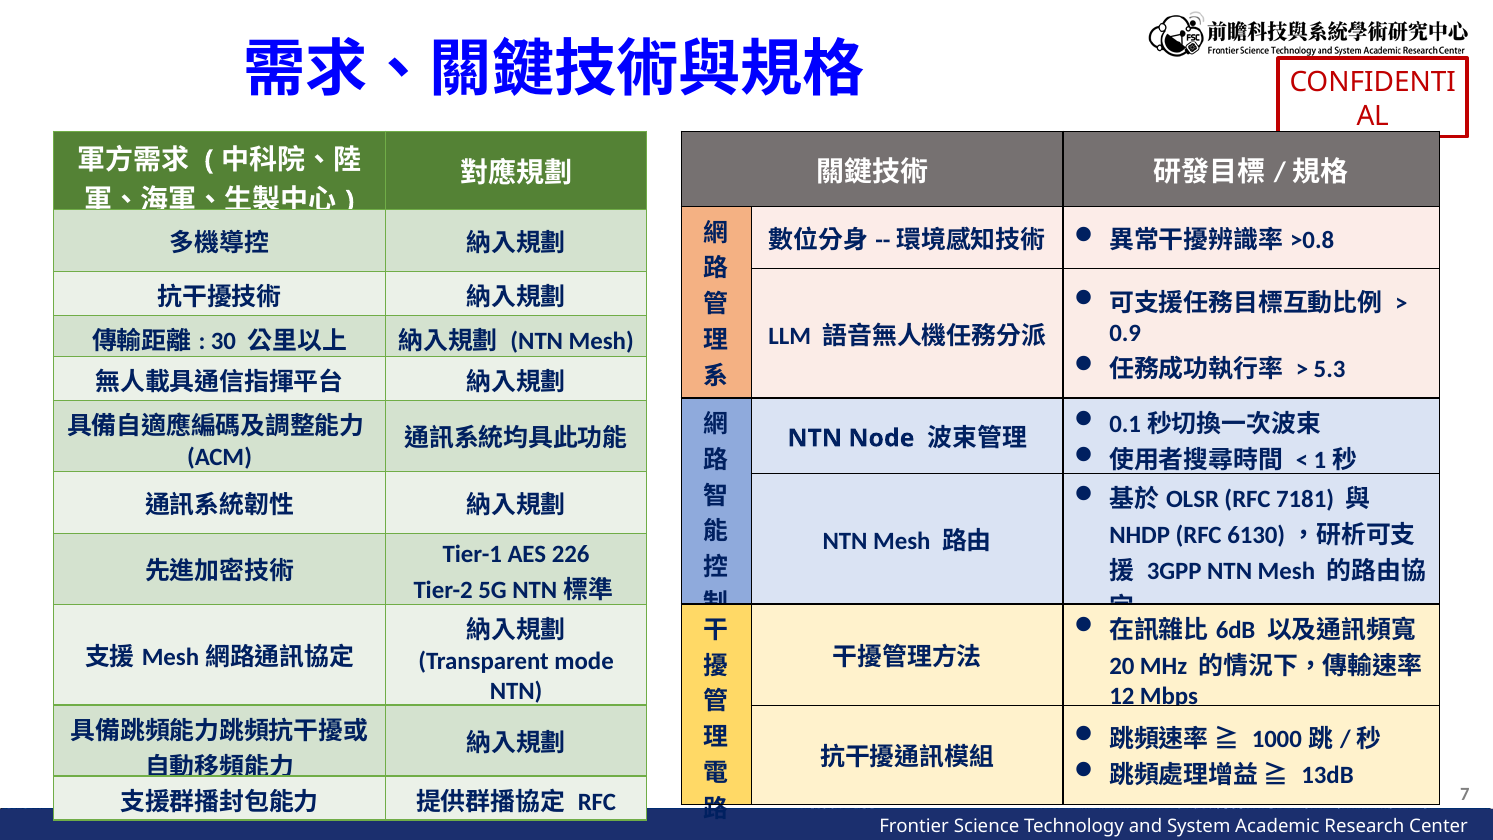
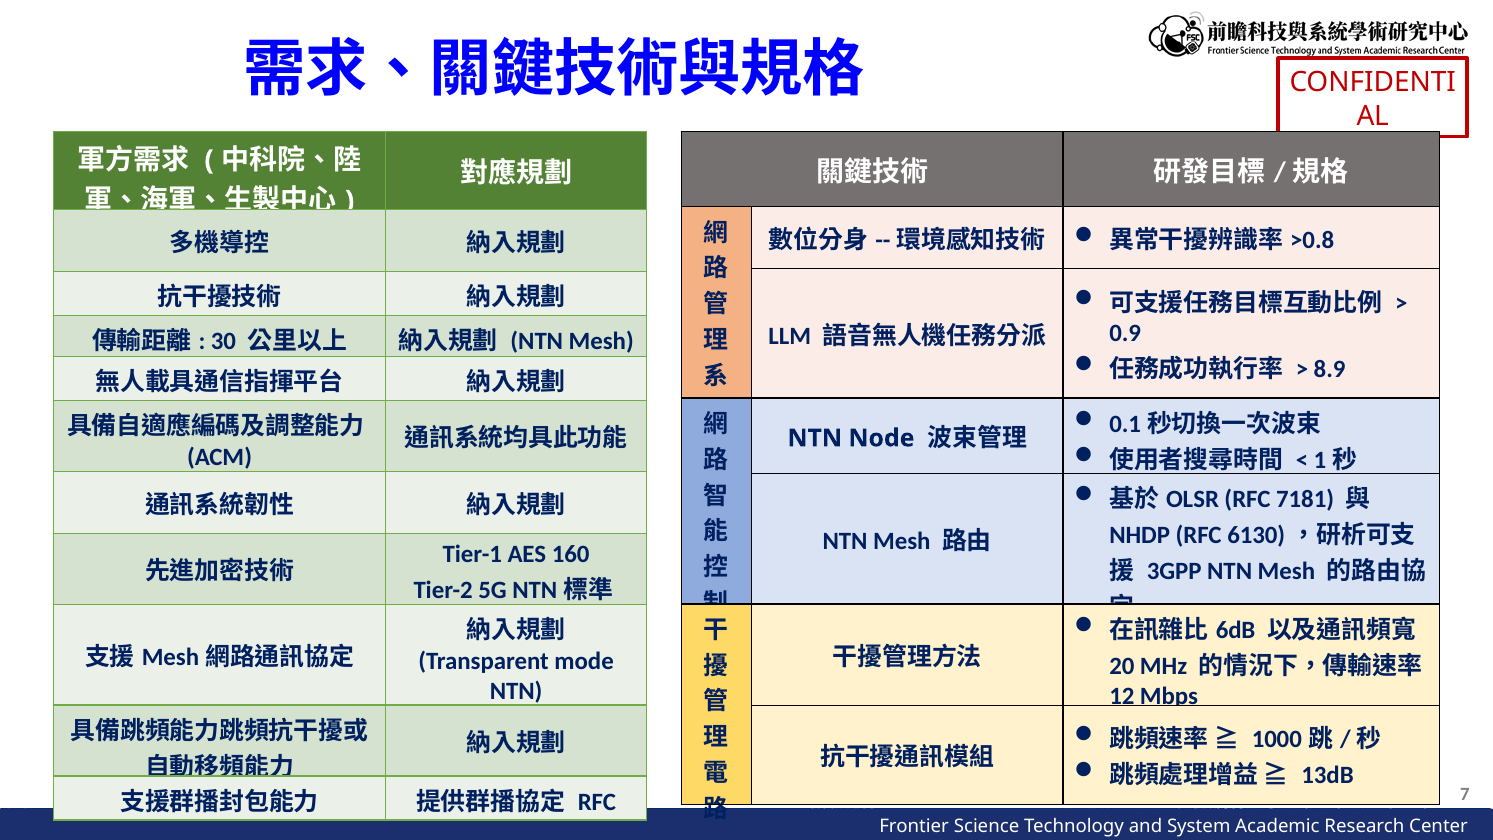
5.3: 5.3 -> 8.9
226: 226 -> 160
